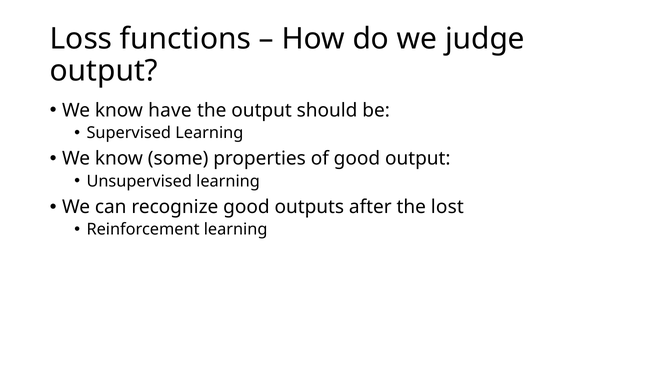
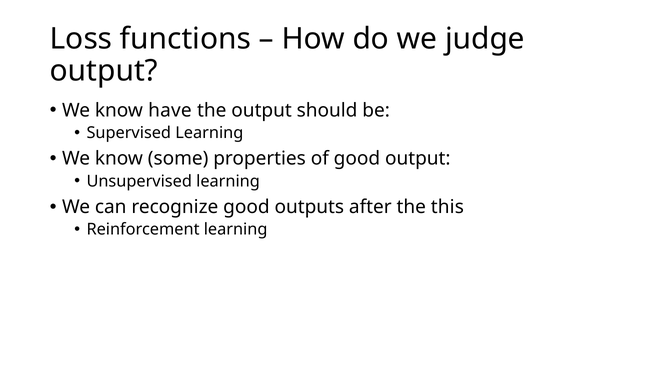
lost: lost -> this
